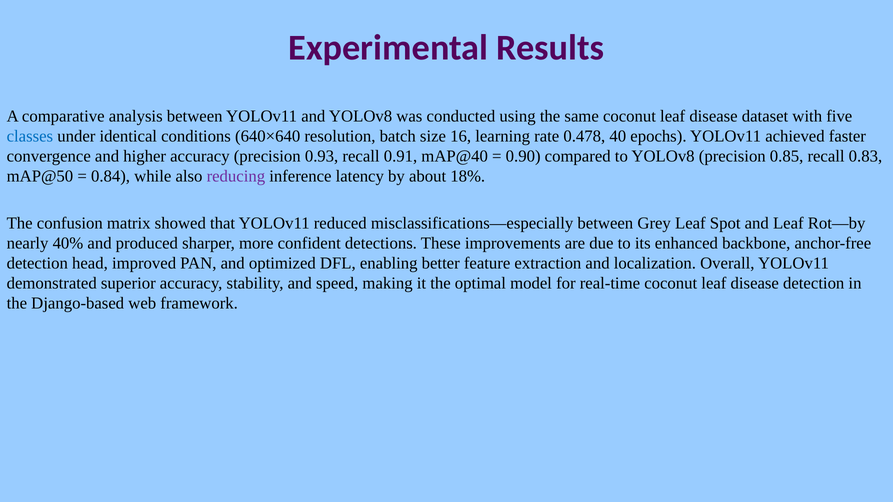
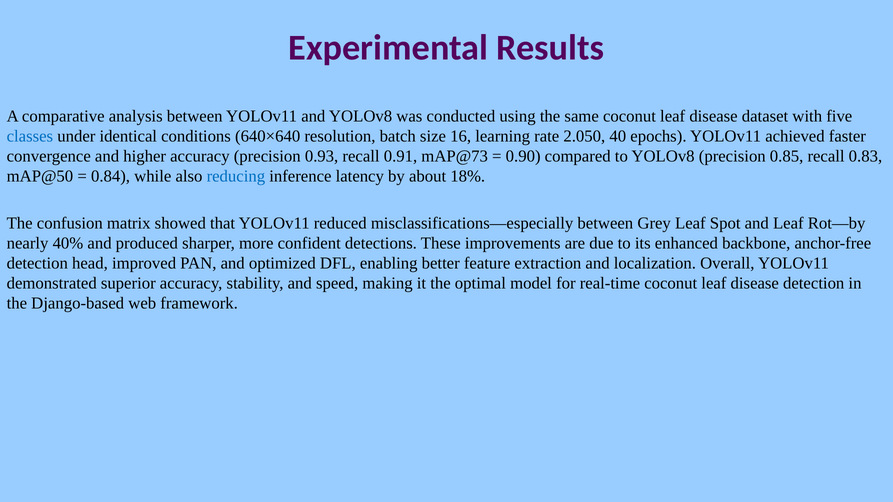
0.478: 0.478 -> 2.050
mAP@40: mAP@40 -> mAP@73
reducing colour: purple -> blue
